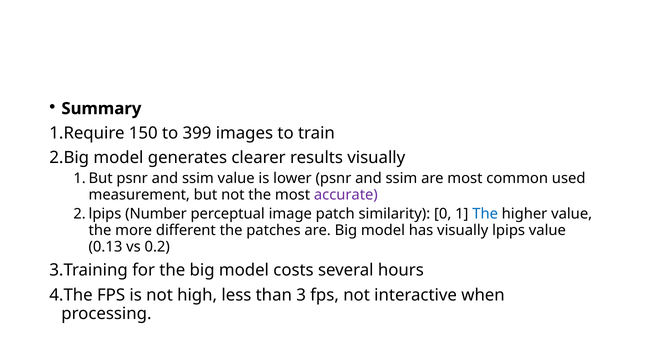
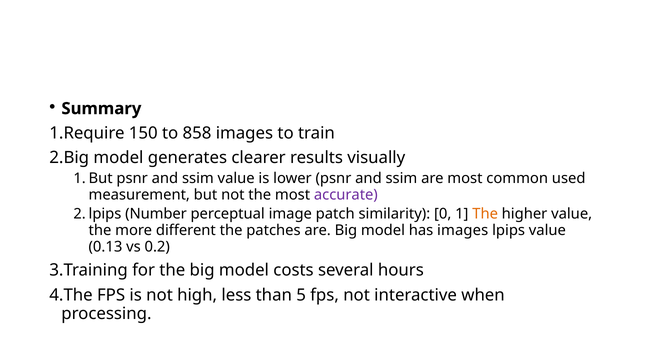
399: 399 -> 858
The at (485, 214) colour: blue -> orange
has visually: visually -> images
3: 3 -> 5
